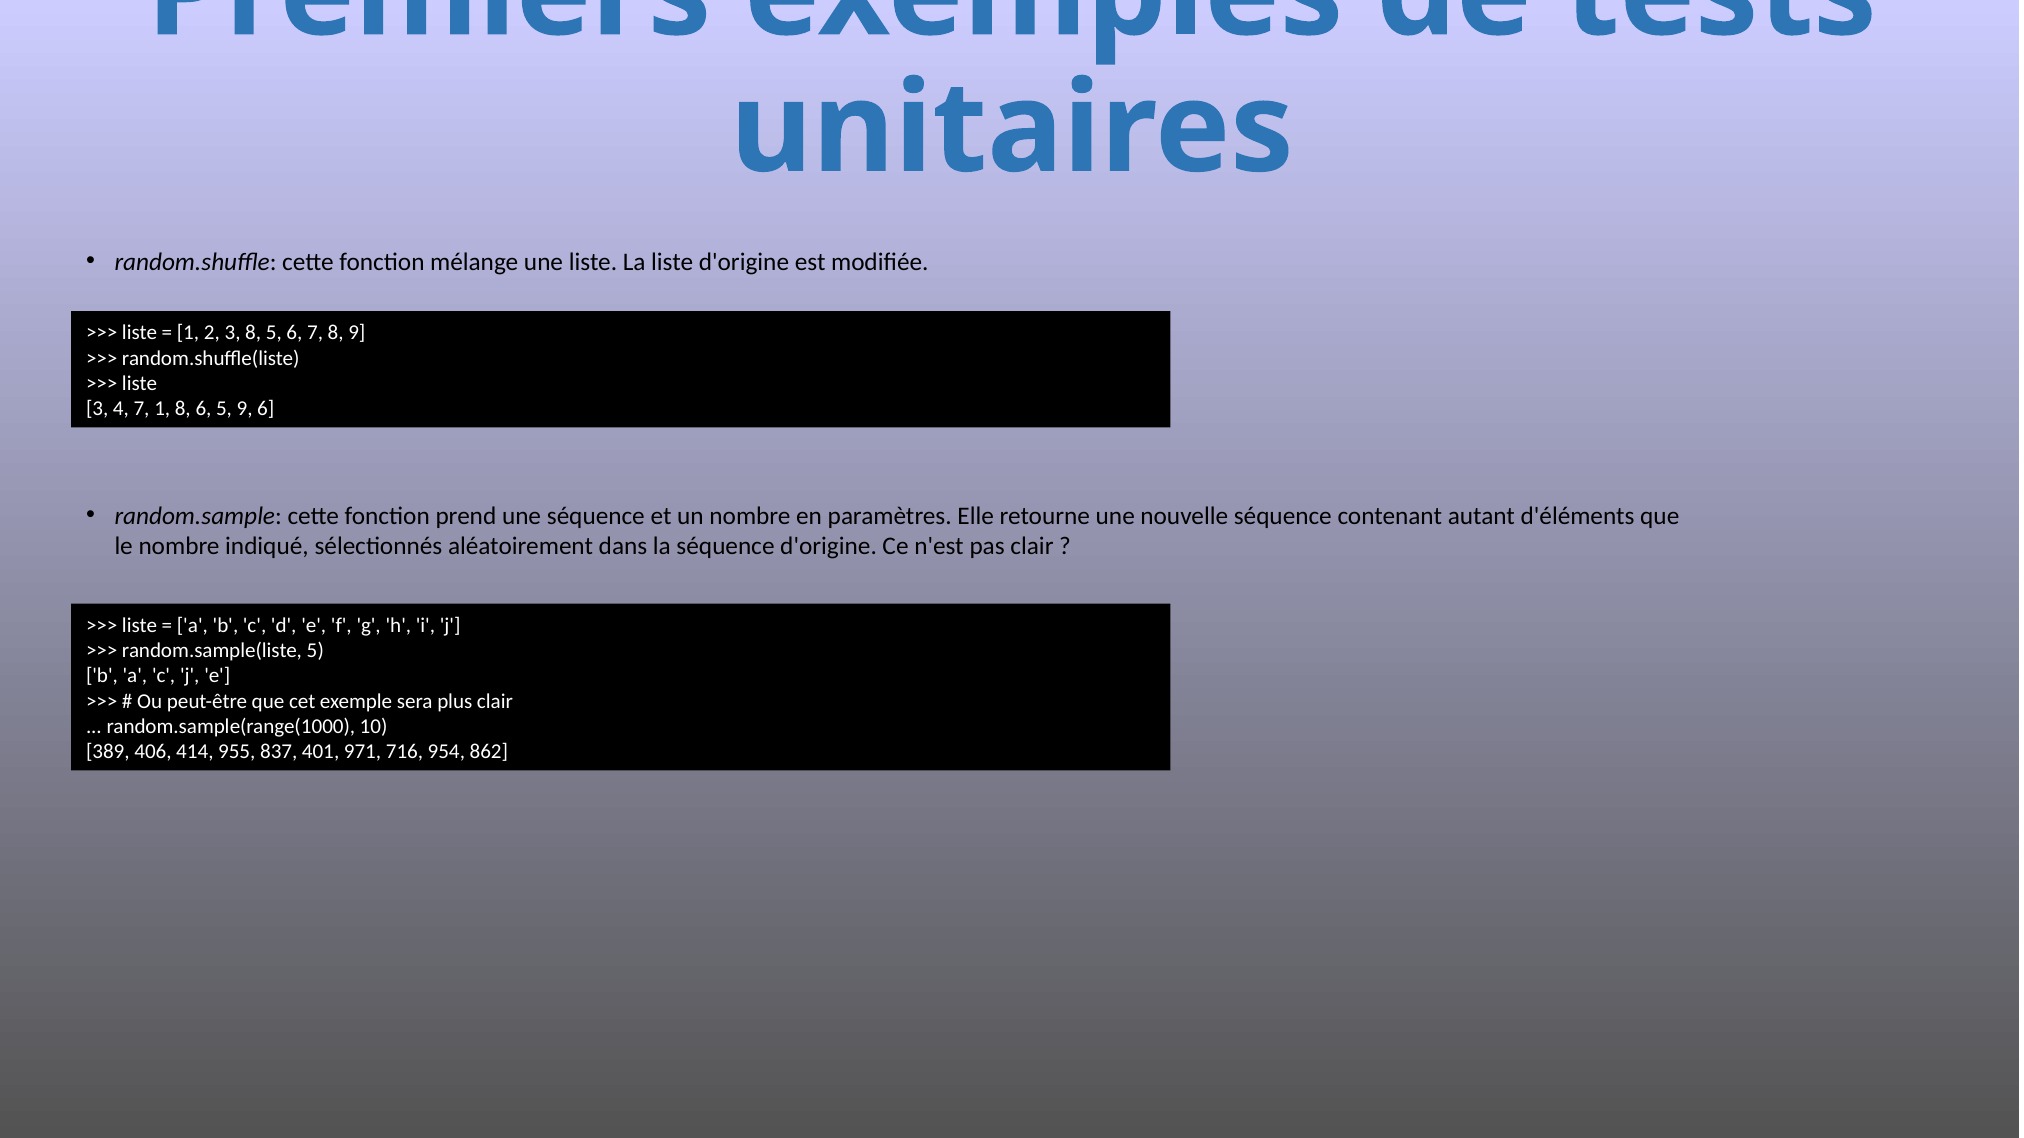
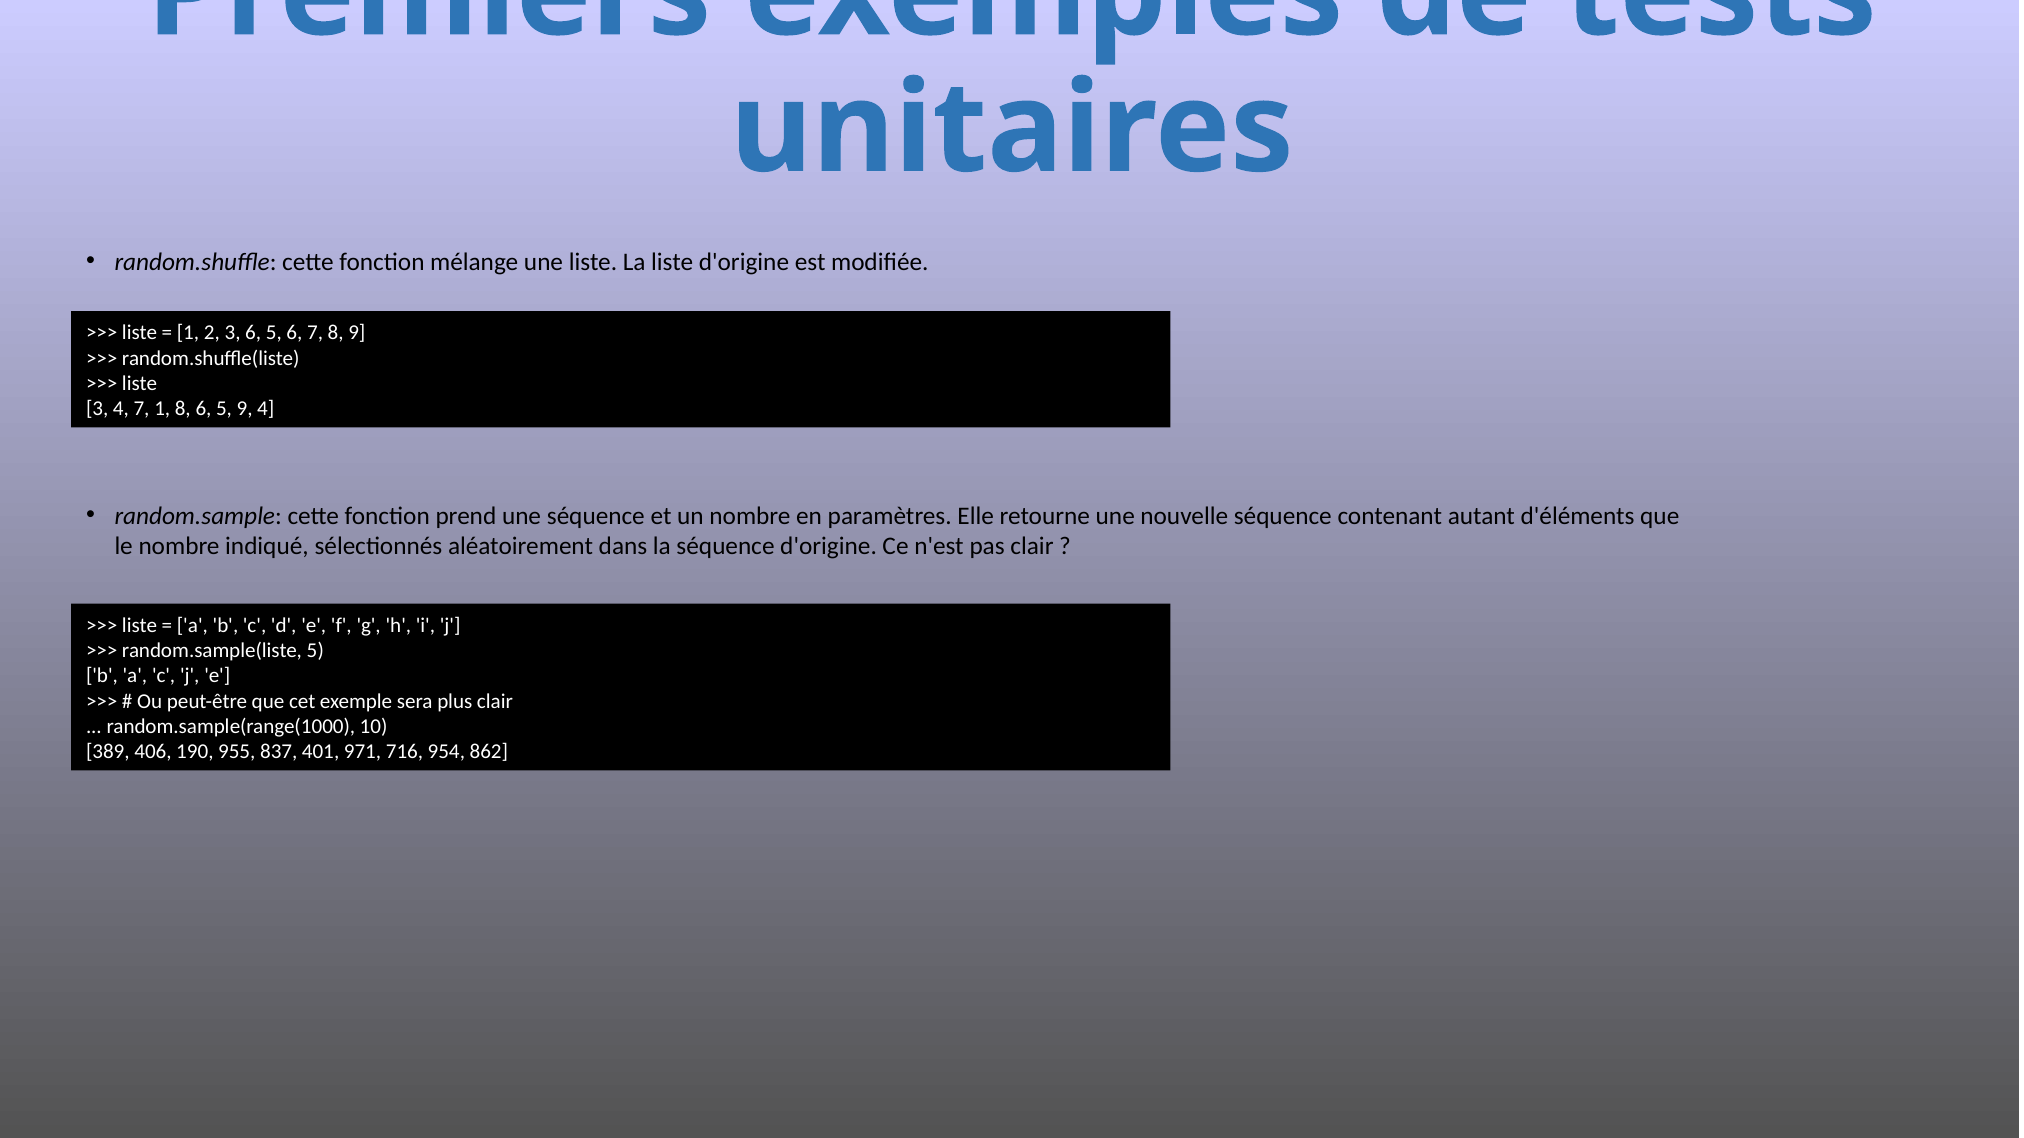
3 8: 8 -> 6
9 6: 6 -> 4
414: 414 -> 190
